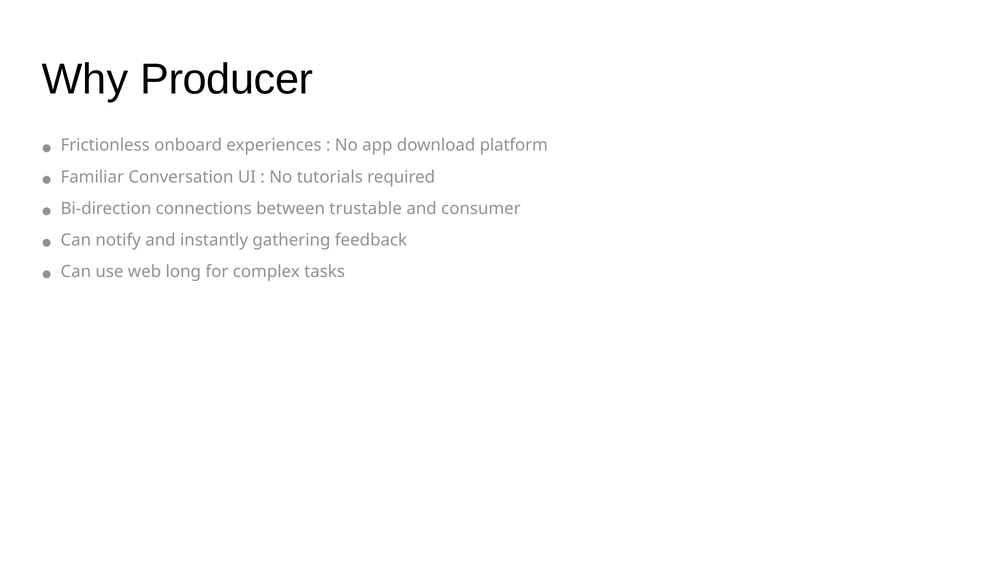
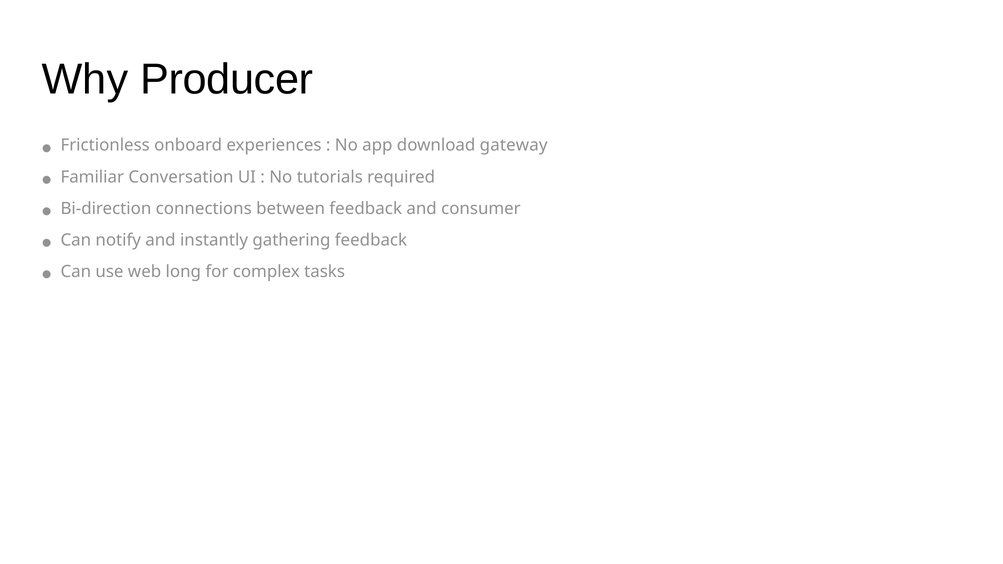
platform: platform -> gateway
between trustable: trustable -> feedback
